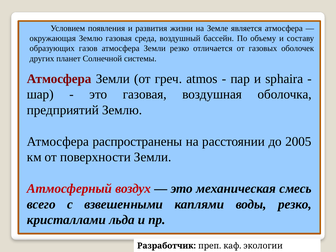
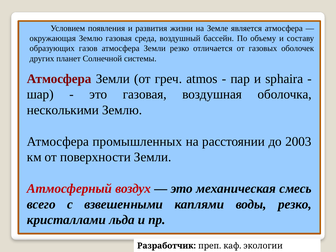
предприятий: предприятий -> несколькими
распространены: распространены -> промышленных
2005: 2005 -> 2003
